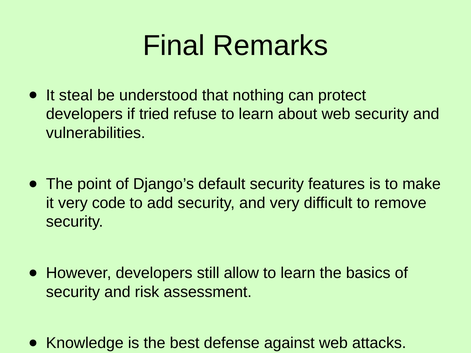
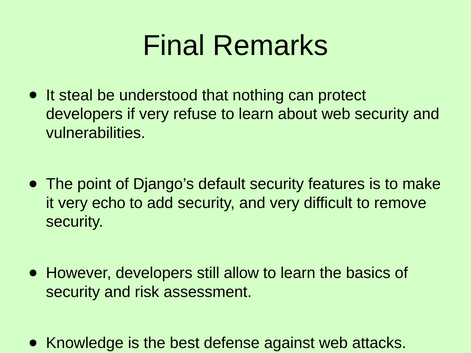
if tried: tried -> very
code: code -> echo
